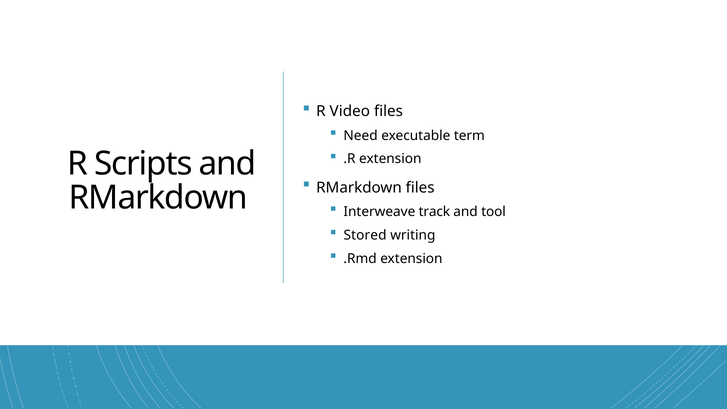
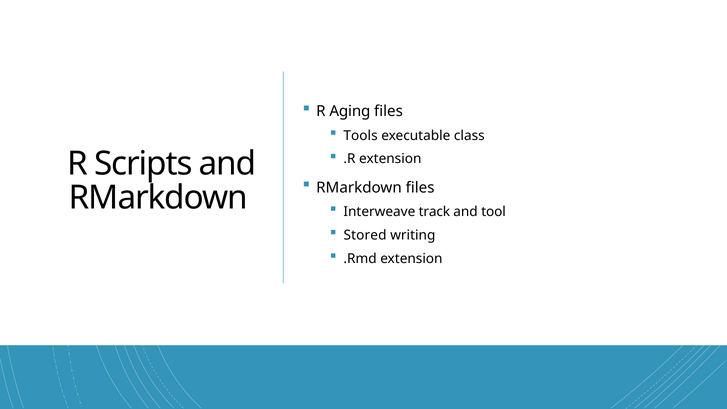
Video: Video -> Aging
Need: Need -> Tools
term: term -> class
